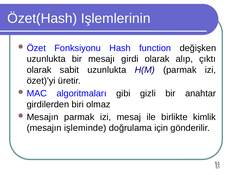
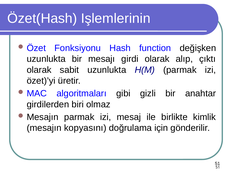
işleminde: işleminde -> kopyasını
